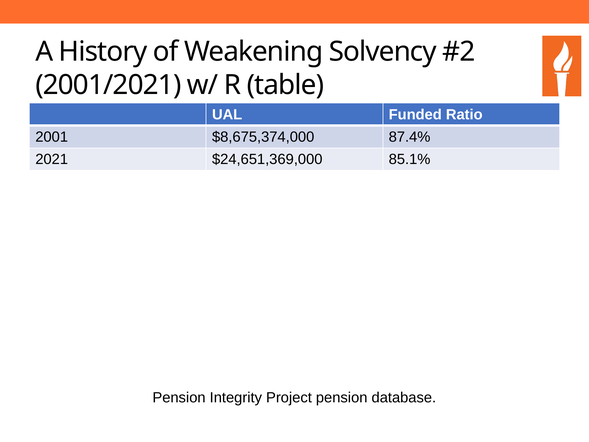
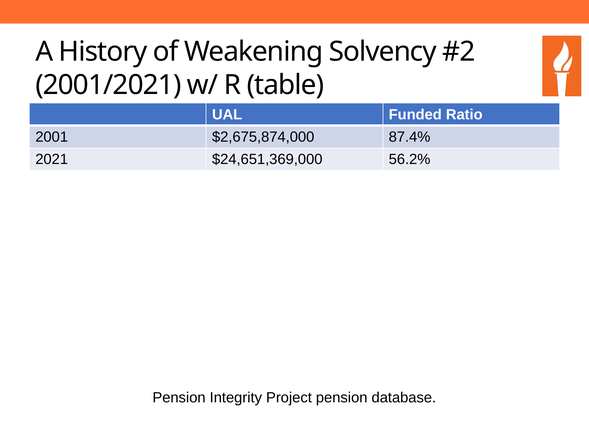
$8,675,374,000: $8,675,374,000 -> $2,675,874,000
85.1%: 85.1% -> 56.2%
